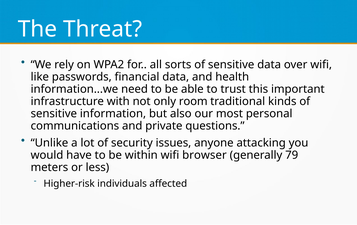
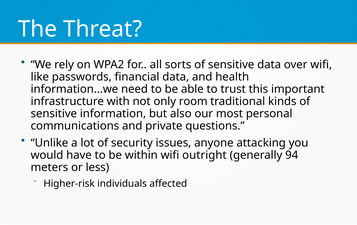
browser: browser -> outright
79: 79 -> 94
